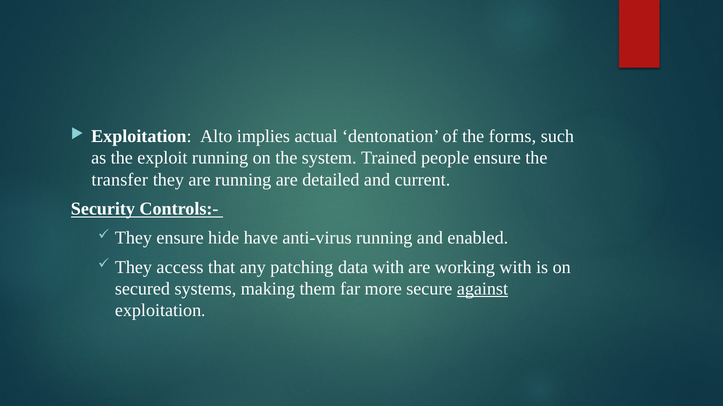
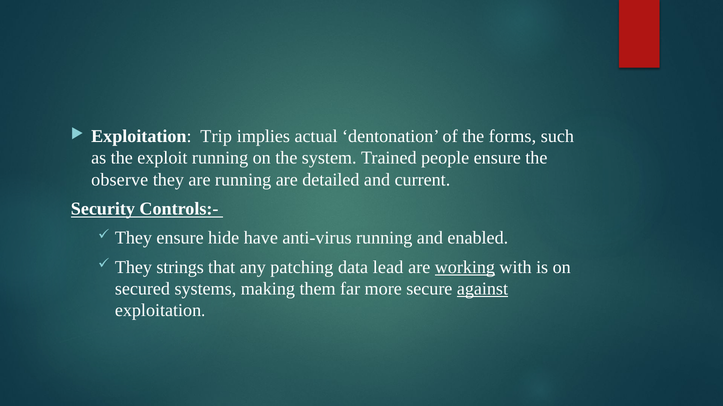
Alto: Alto -> Trip
transfer: transfer -> observe
access: access -> strings
data with: with -> lead
working underline: none -> present
